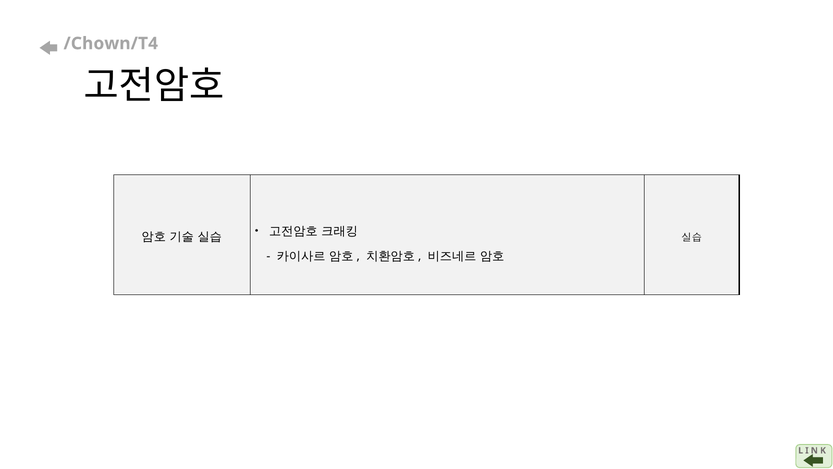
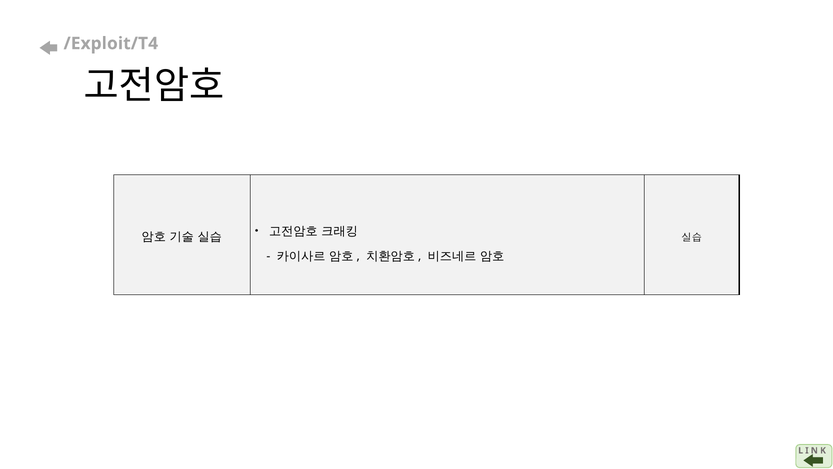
/Chown/T4: /Chown/T4 -> /Exploit/T4
